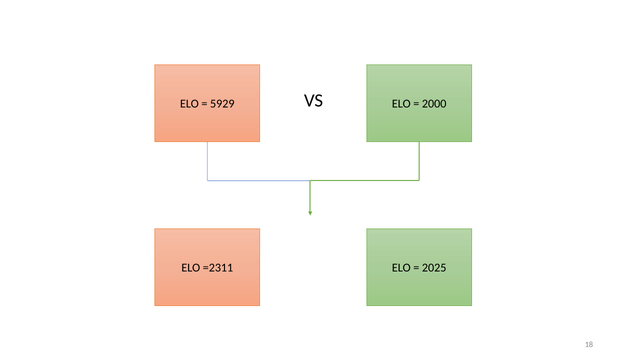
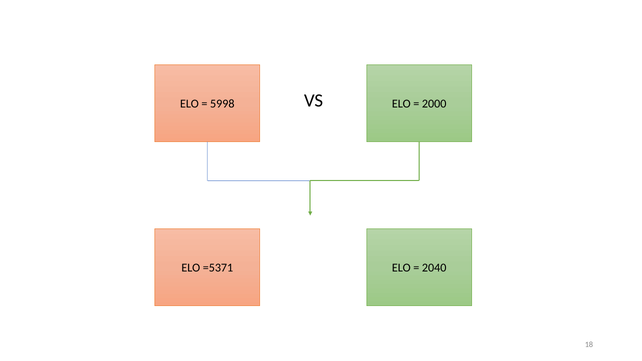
5929: 5929 -> 5998
=2311: =2311 -> =5371
2025: 2025 -> 2040
